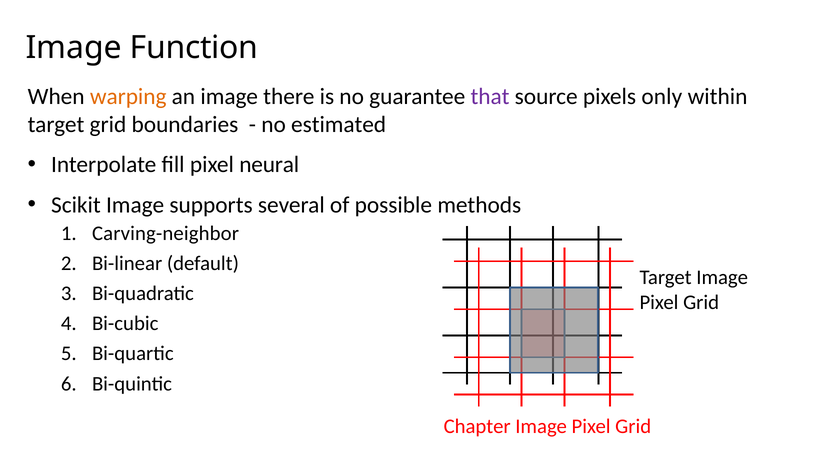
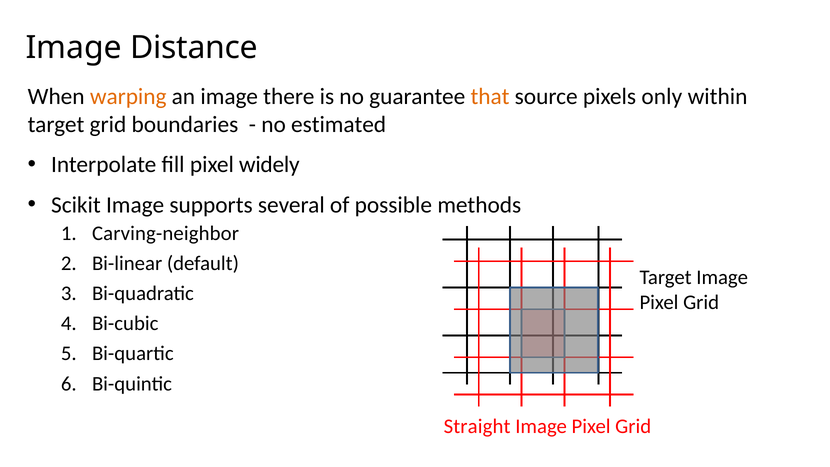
Function: Function -> Distance
that colour: purple -> orange
neural: neural -> widely
Chapter: Chapter -> Straight
